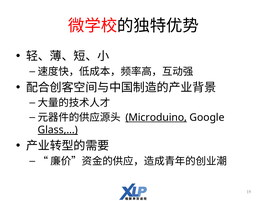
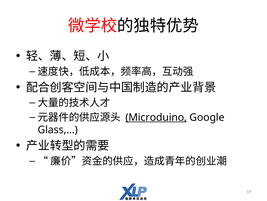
Glass,… underline: present -> none
